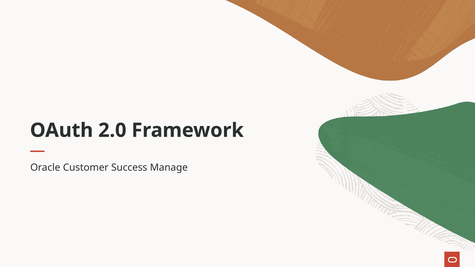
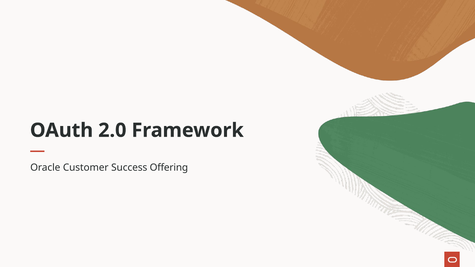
Manage: Manage -> Offering
